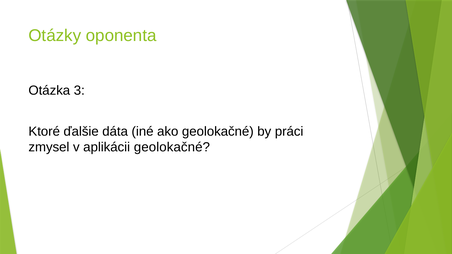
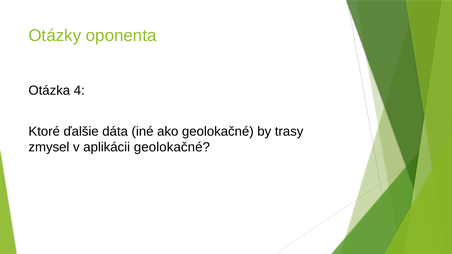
3: 3 -> 4
práci: práci -> trasy
